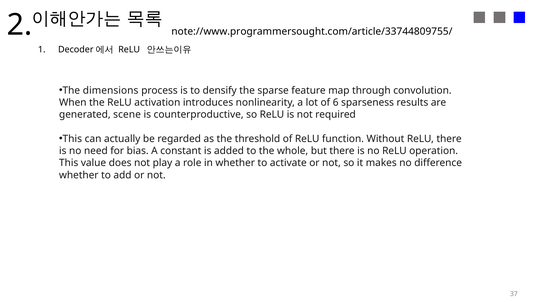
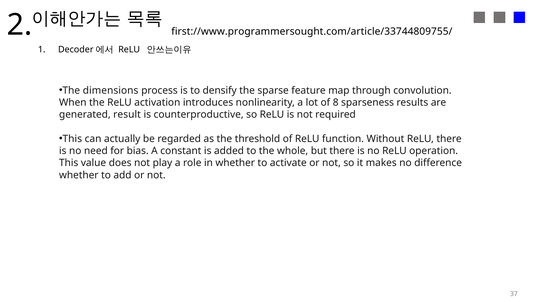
note://www.programmersought.com/article/33744809755/: note://www.programmersought.com/article/33744809755/ -> first://www.programmersought.com/article/33744809755/
6: 6 -> 8
scene: scene -> result
